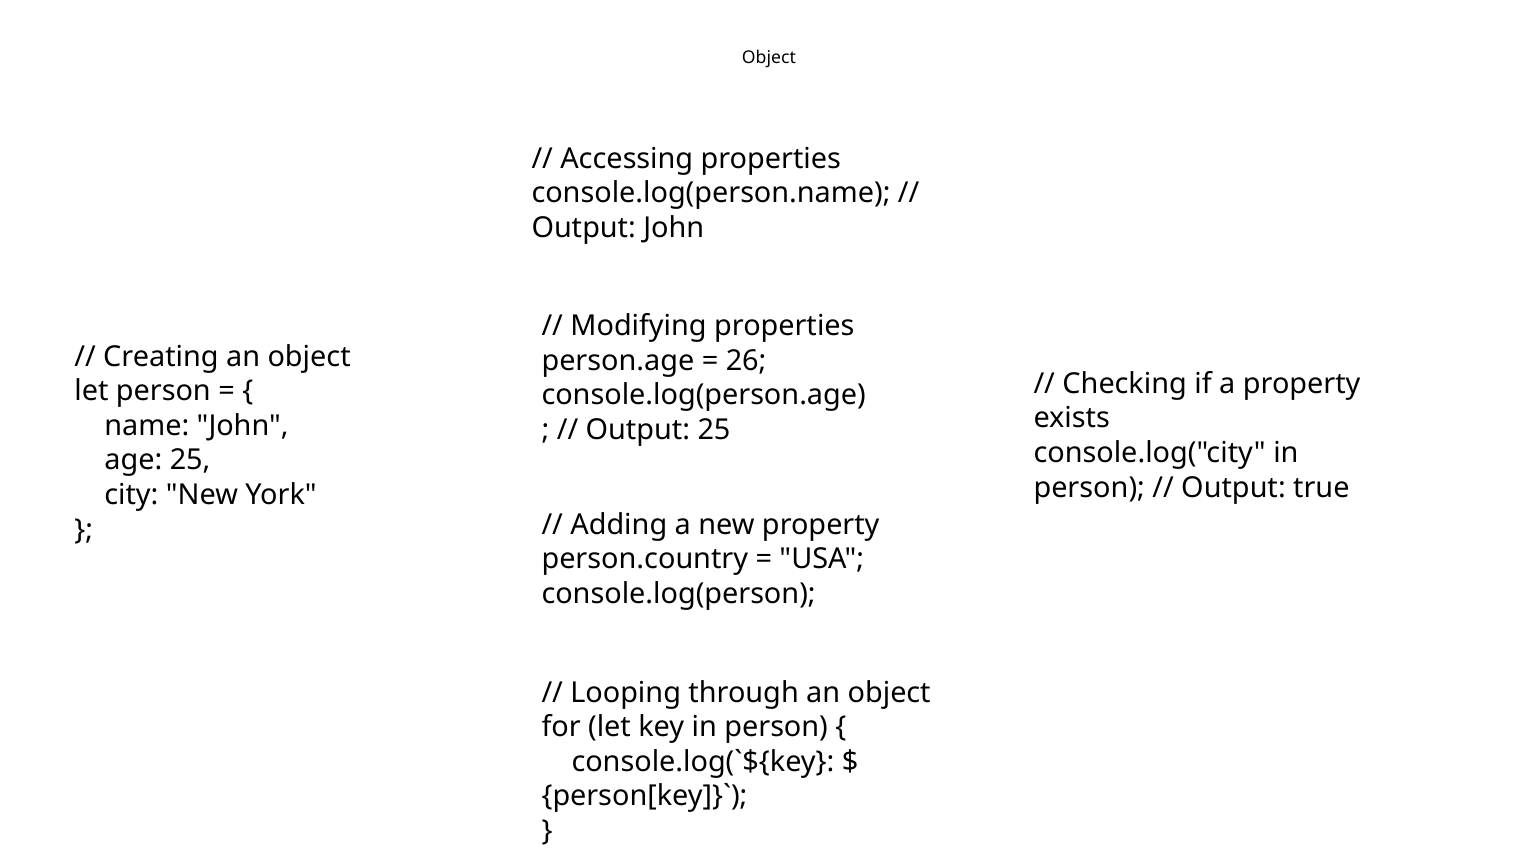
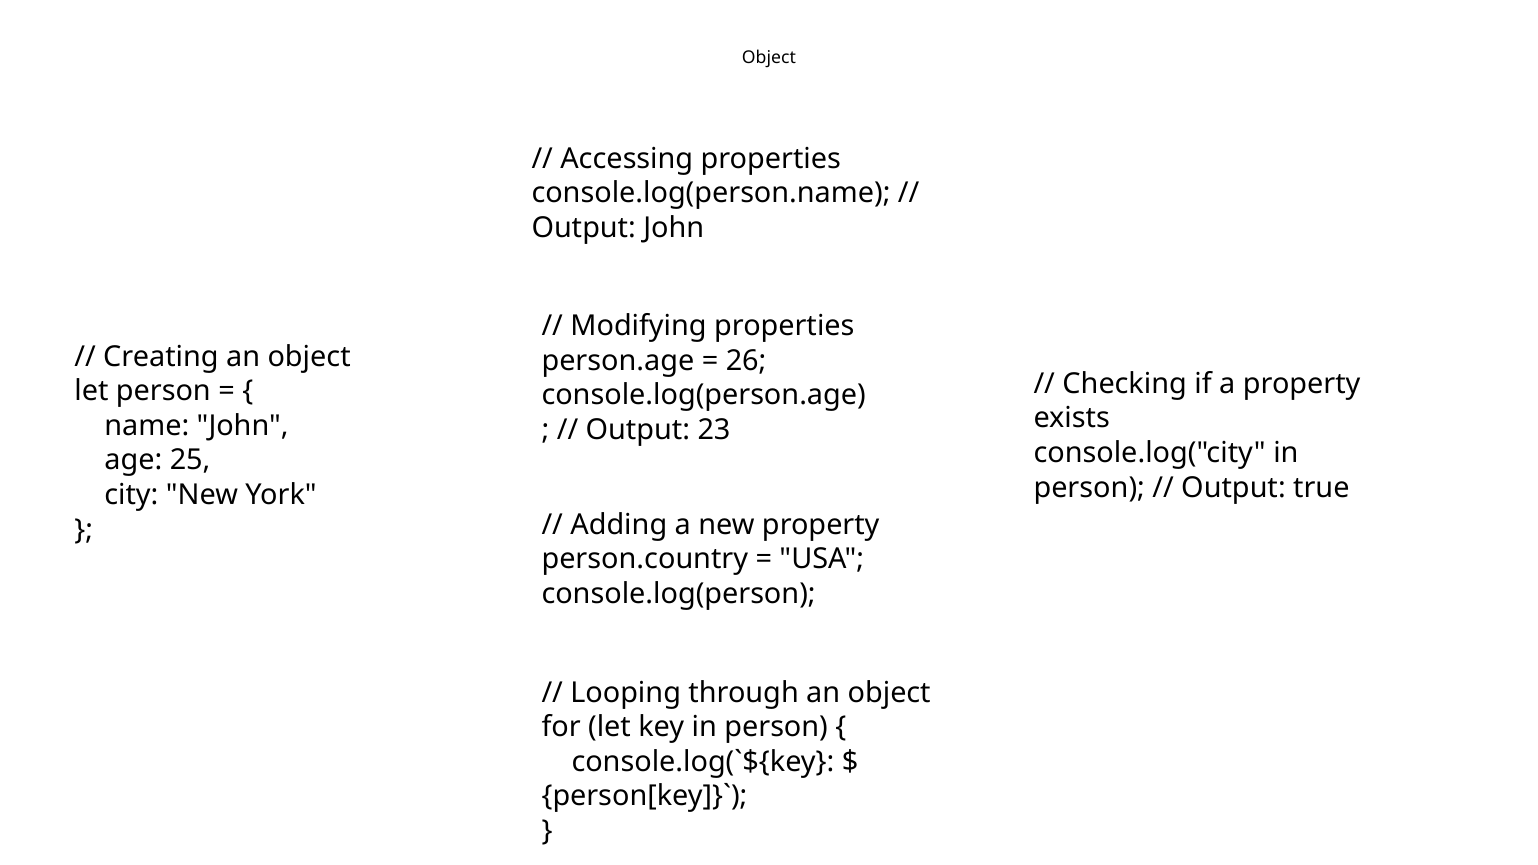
Output 25: 25 -> 23
